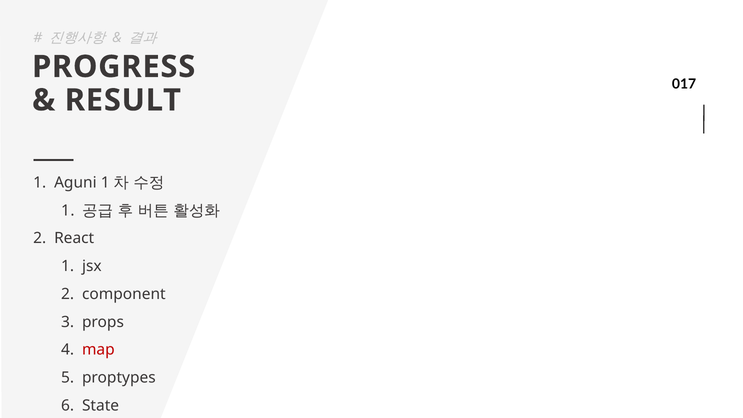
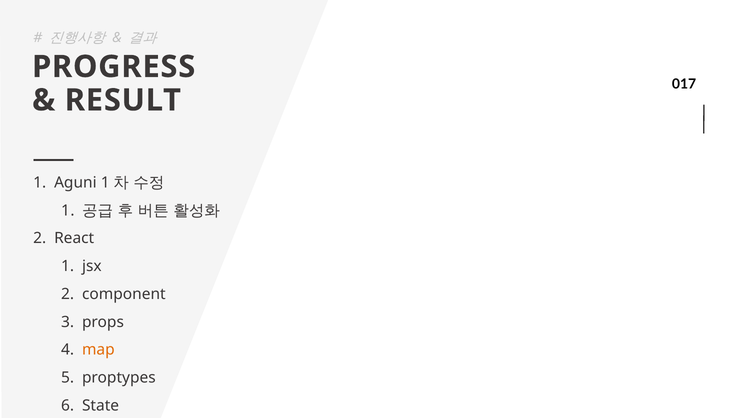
map colour: red -> orange
